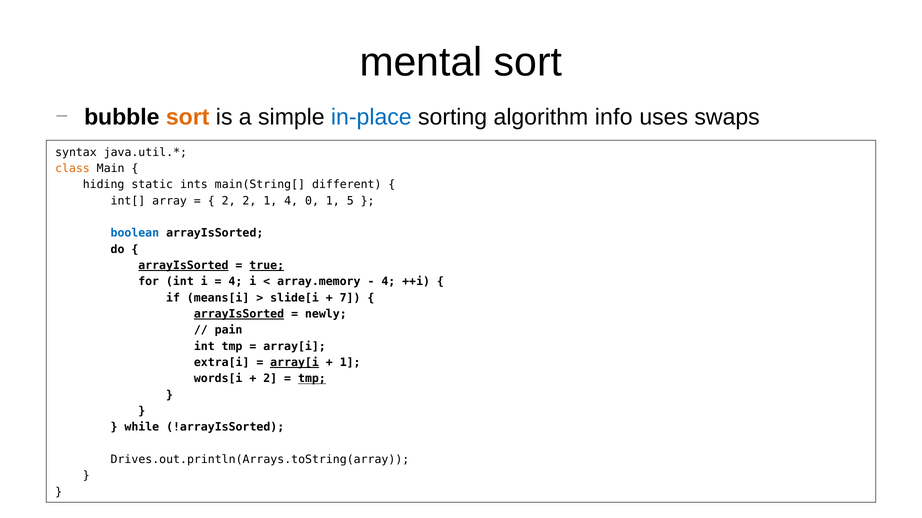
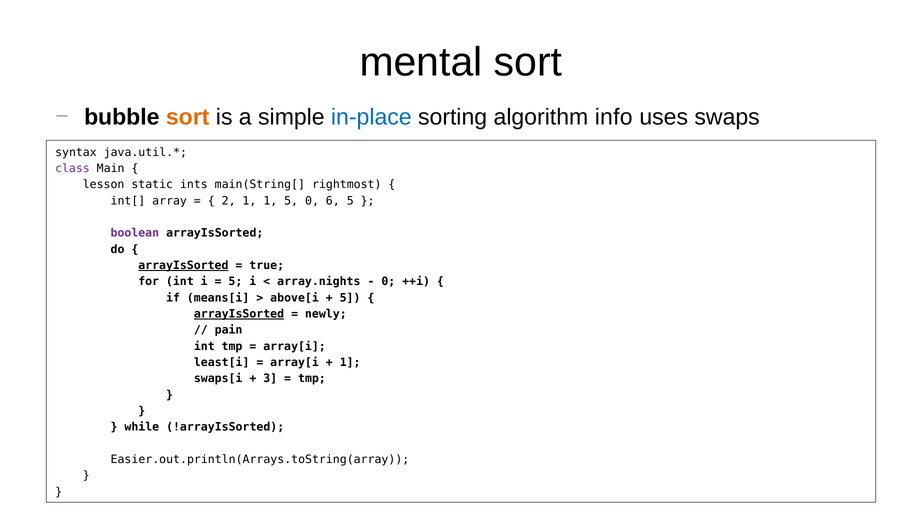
class colour: orange -> purple
hiding: hiding -> lesson
different: different -> rightmost
2 2: 2 -> 1
1 4: 4 -> 5
0 1: 1 -> 6
boolean colour: blue -> purple
true underline: present -> none
4 at (235, 282): 4 -> 5
array.memory: array.memory -> array.nights
4 at (388, 282): 4 -> 0
slide[i: slide[i -> above[i
7 at (350, 298): 7 -> 5
extra[i: extra[i -> least[i
array[i at (295, 363) underline: present -> none
words[i: words[i -> swaps[i
2 at (270, 379): 2 -> 3
tmp at (312, 379) underline: present -> none
Drives.out.println(Arrays.toString(array: Drives.out.println(Arrays.toString(array -> Easier.out.println(Arrays.toString(array
